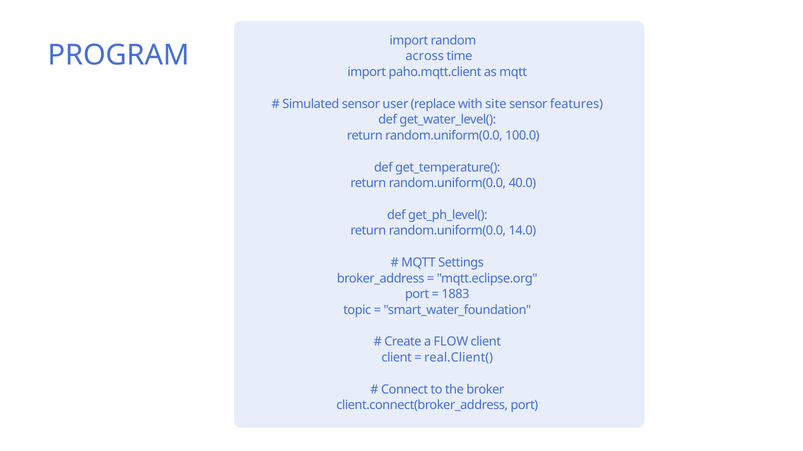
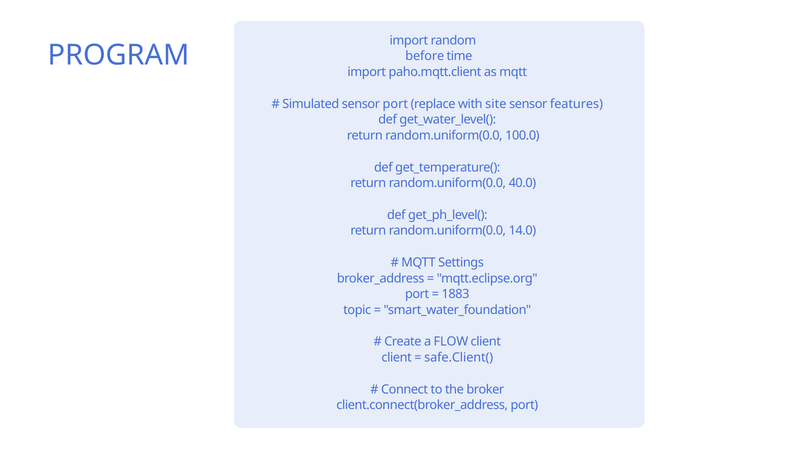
across: across -> before
sensor user: user -> port
real.Client(: real.Client( -> safe.Client(
